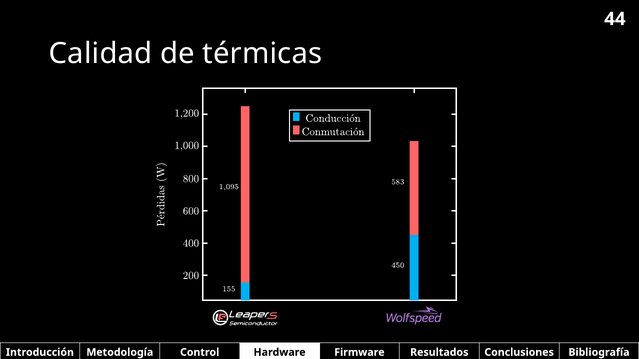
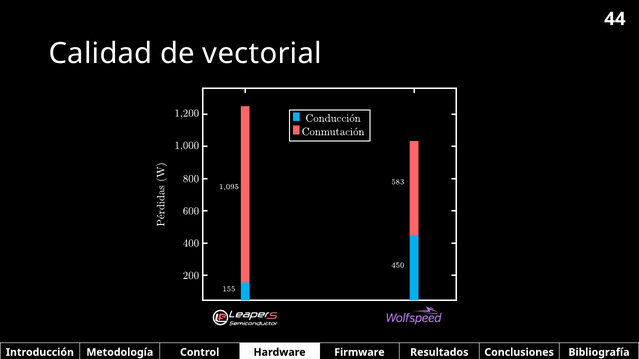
térmicas: térmicas -> vectorial
